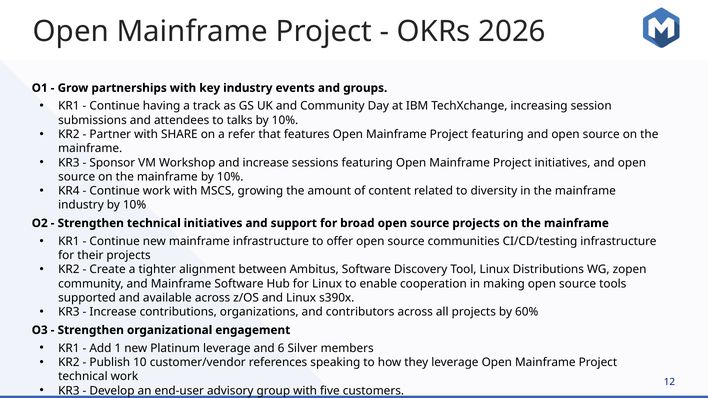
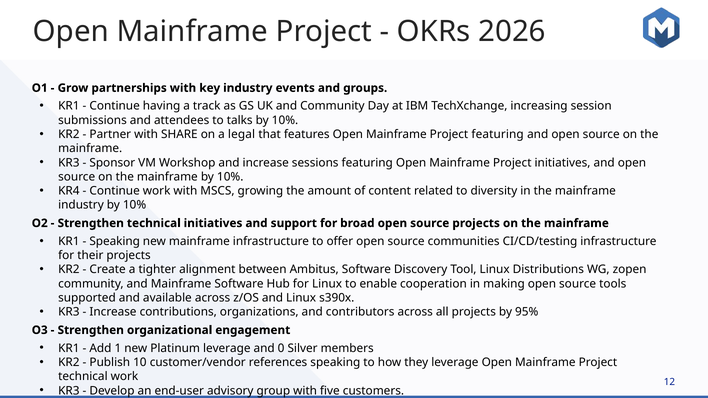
refer: refer -> legal
Continue at (115, 241): Continue -> Speaking
60%: 60% -> 95%
6: 6 -> 0
